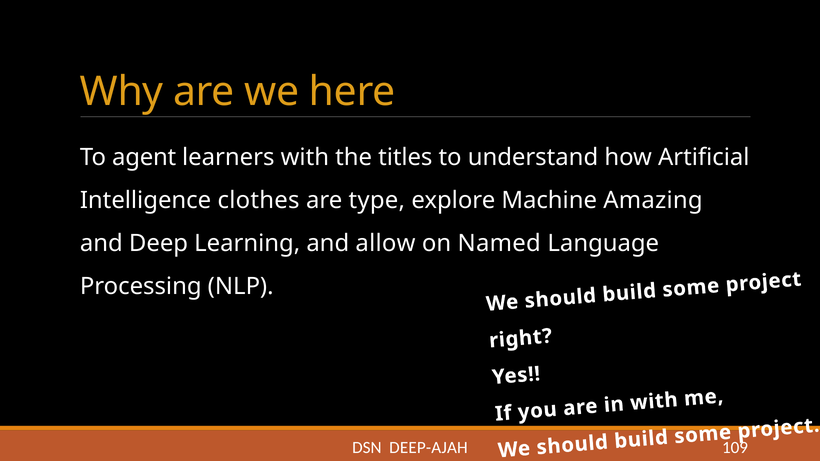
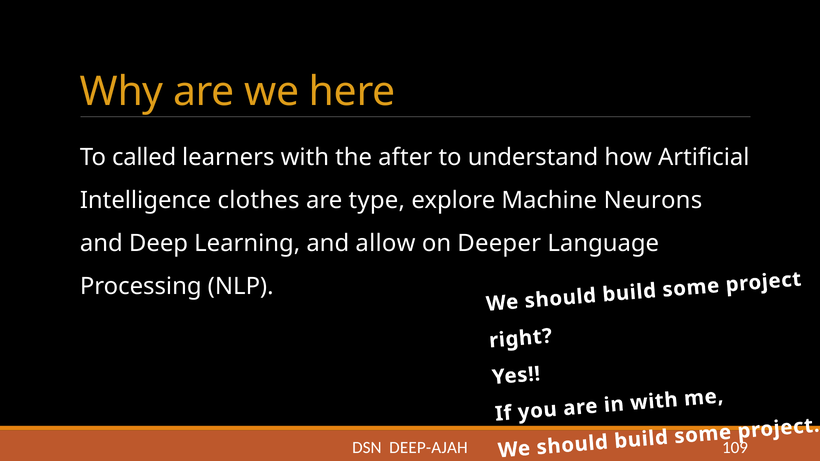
agent: agent -> called
titles: titles -> after
Amazing: Amazing -> Neurons
Named: Named -> Deeper
